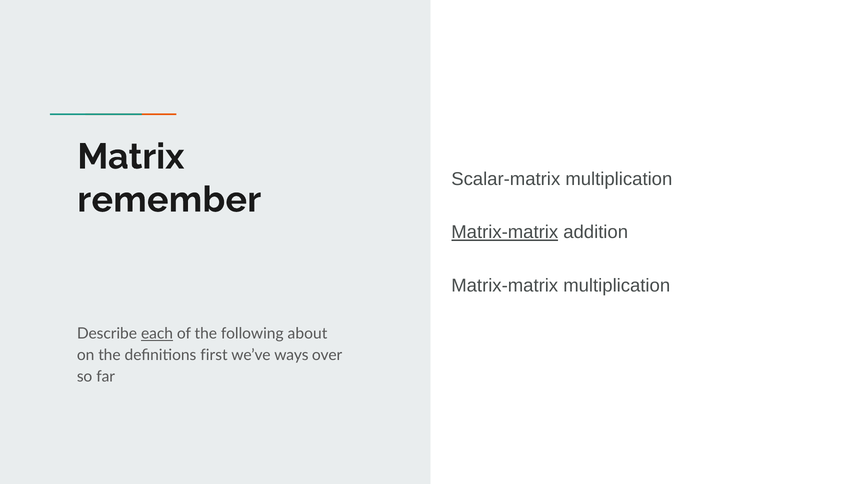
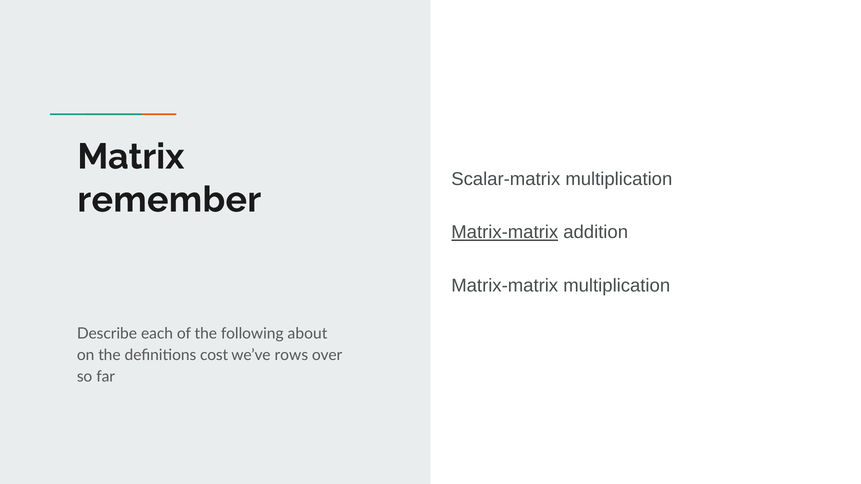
each underline: present -> none
first: first -> cost
ways: ways -> rows
